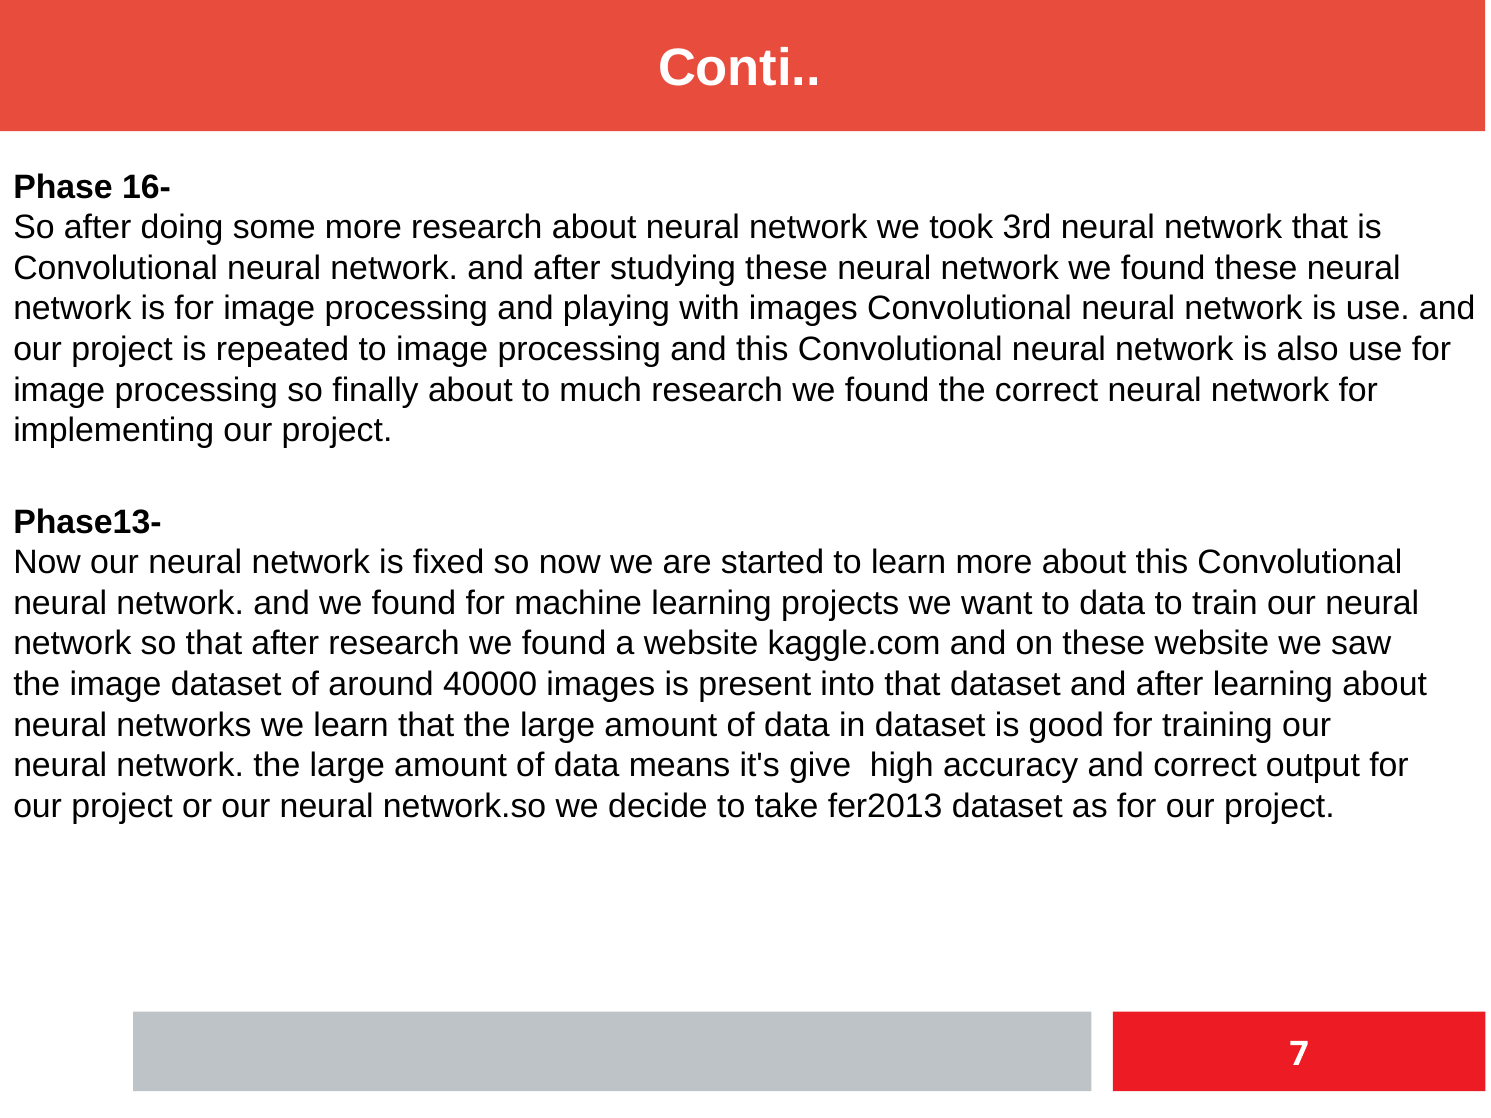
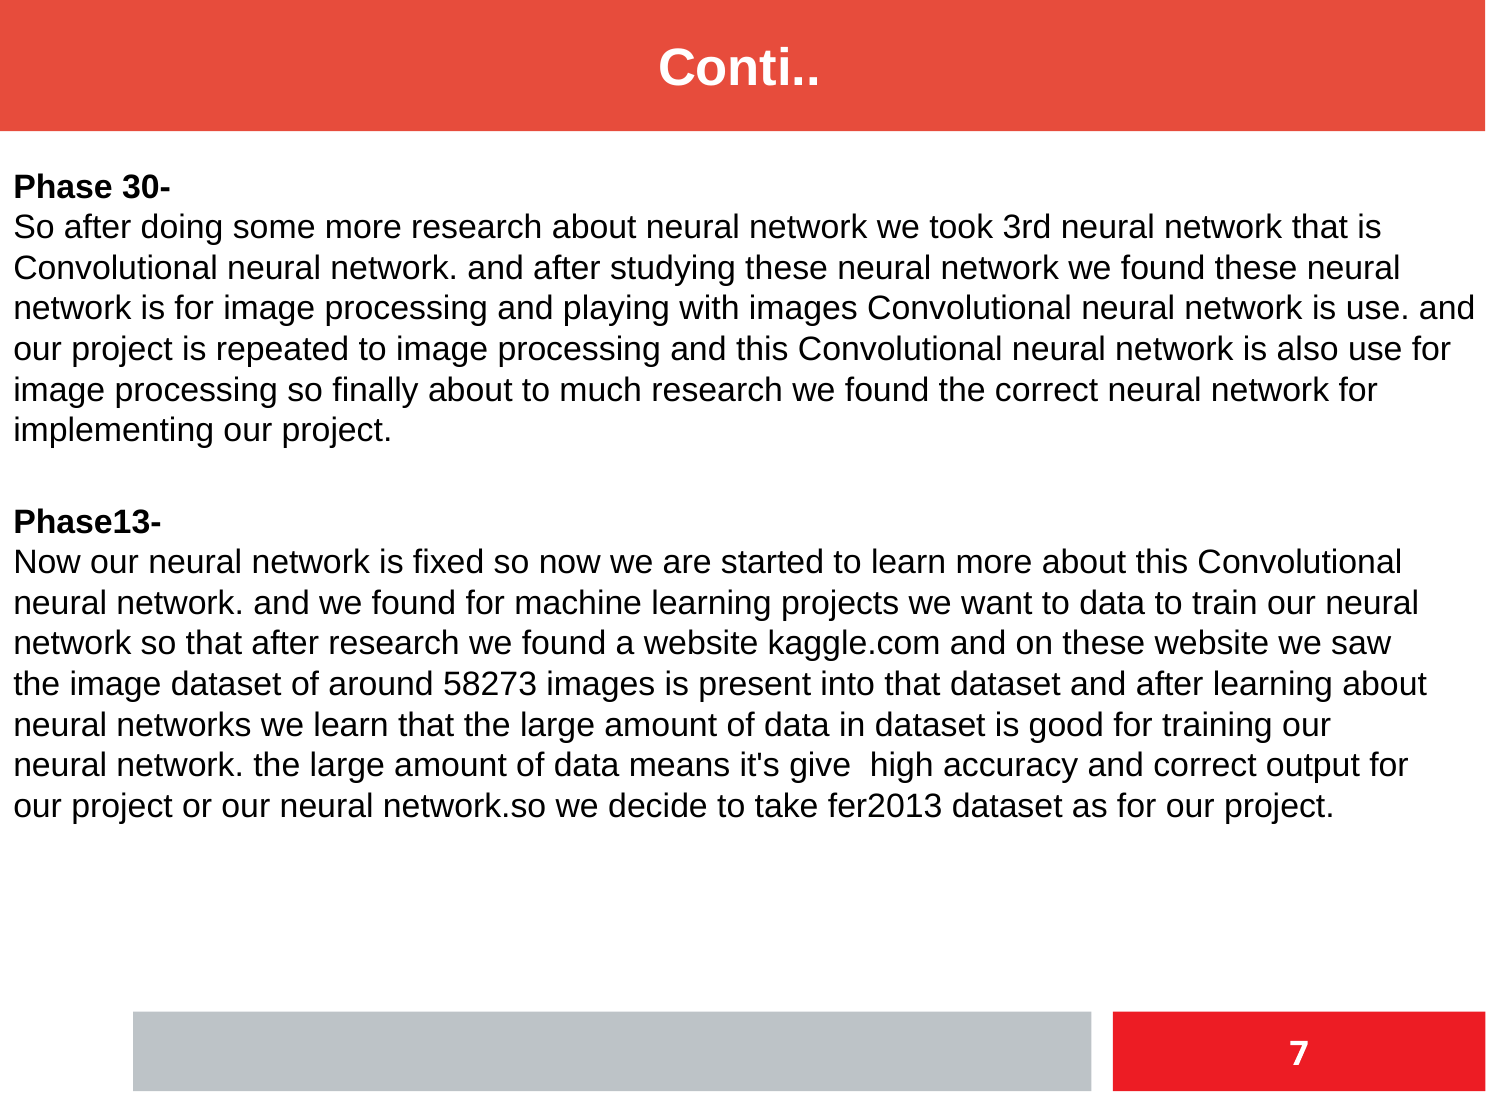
16-: 16- -> 30-
40000: 40000 -> 58273
